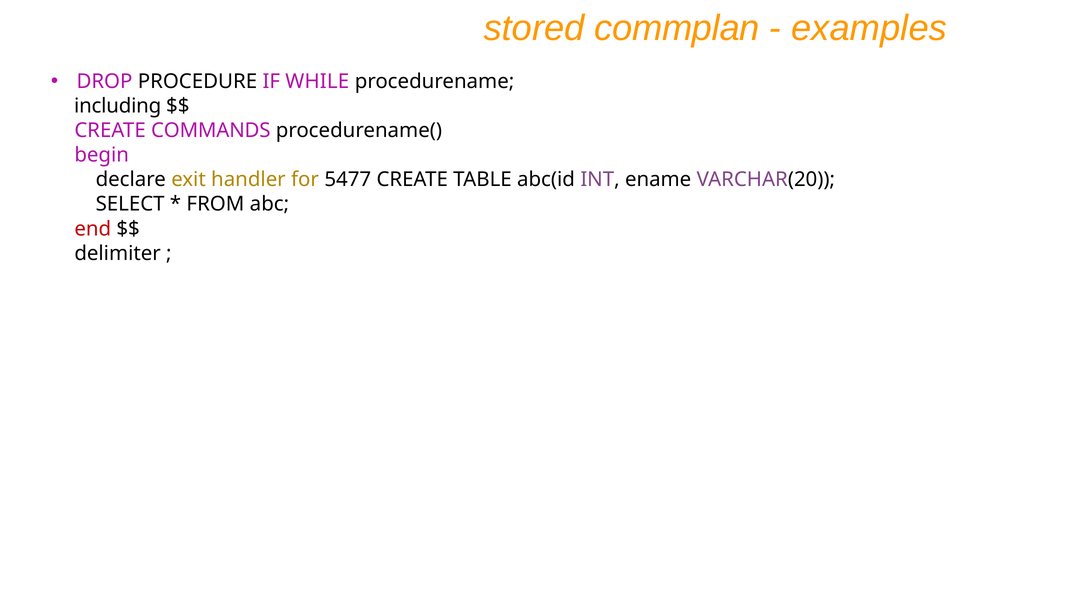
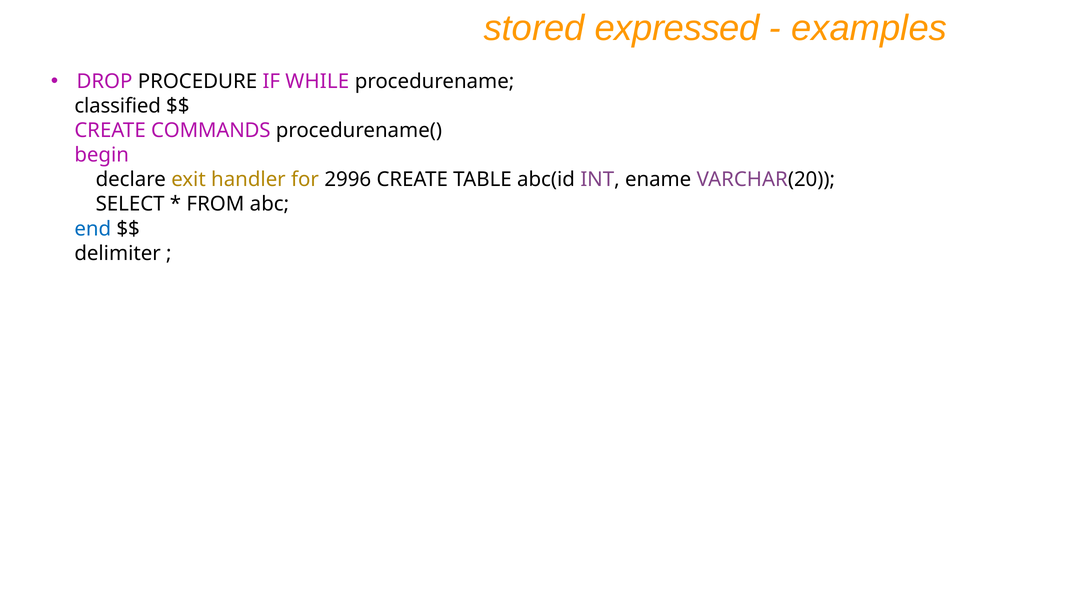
commplan: commplan -> expressed
including: including -> classified
5477: 5477 -> 2996
end colour: red -> blue
